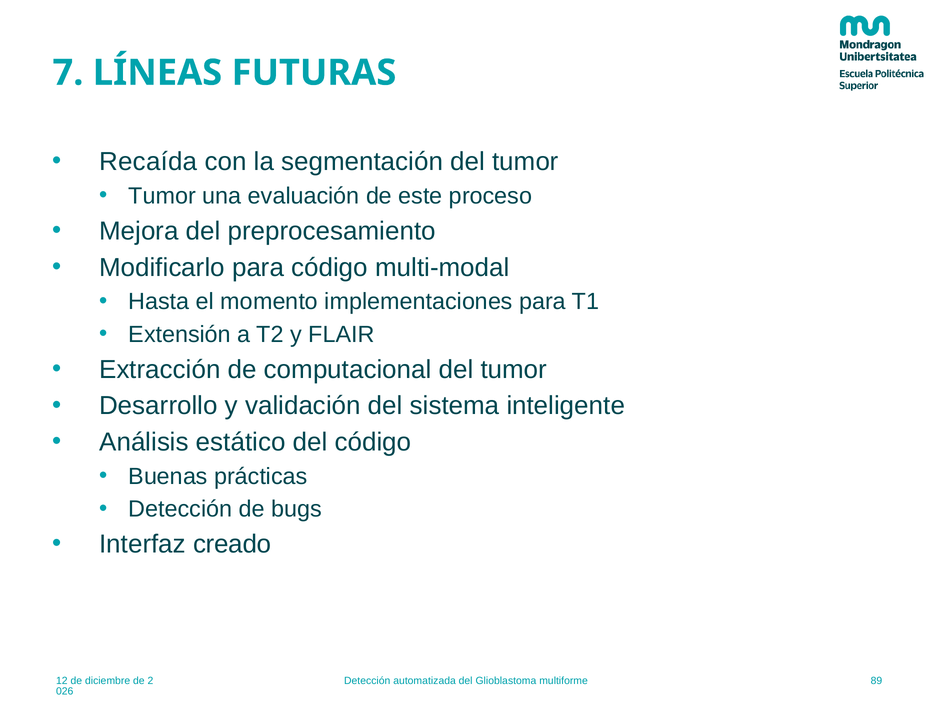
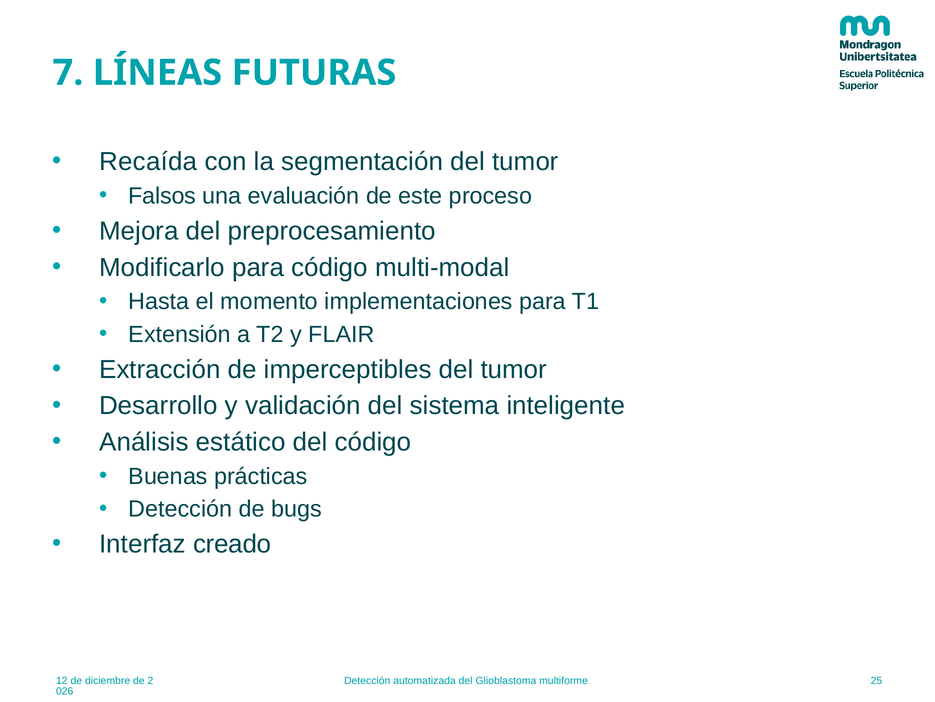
Tumor at (162, 196): Tumor -> Falsos
computacional: computacional -> imperceptibles
89: 89 -> 25
